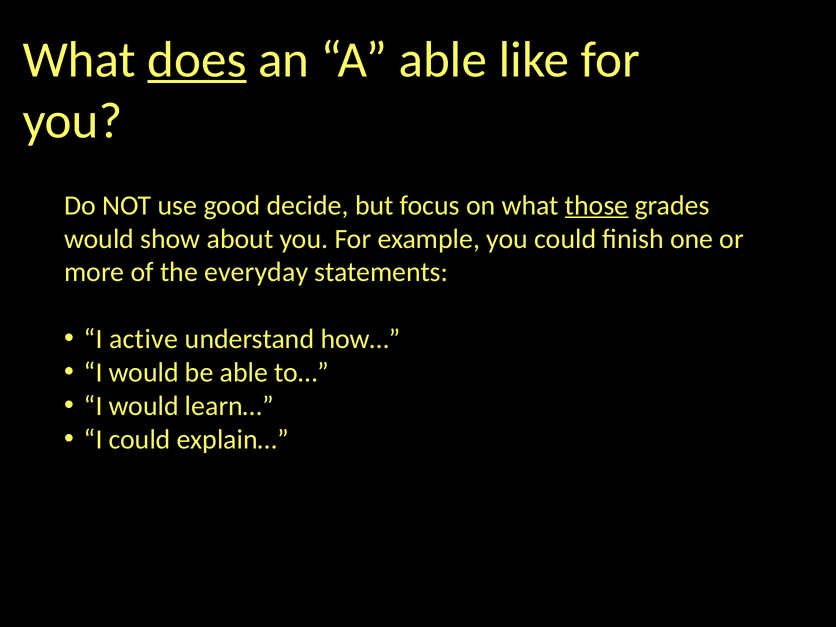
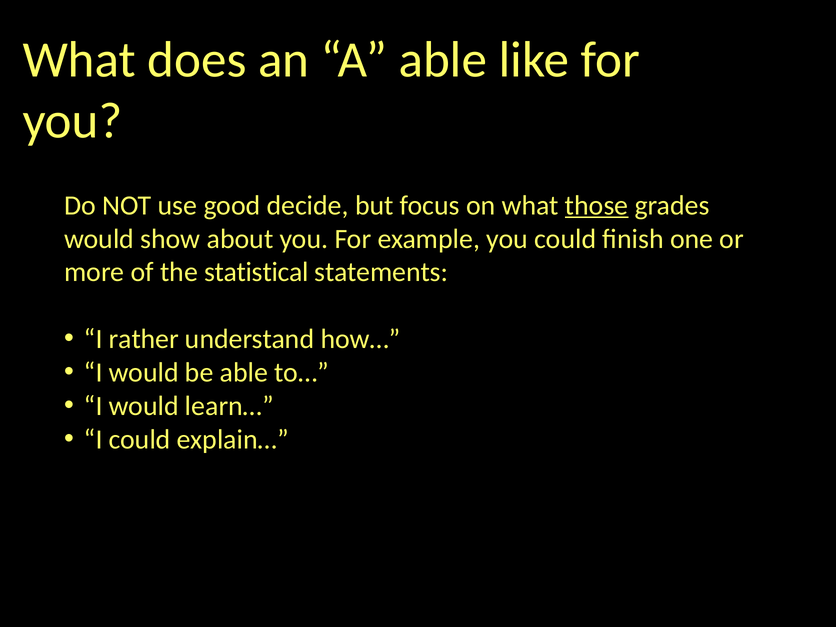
does underline: present -> none
everyday: everyday -> statistical
active: active -> rather
